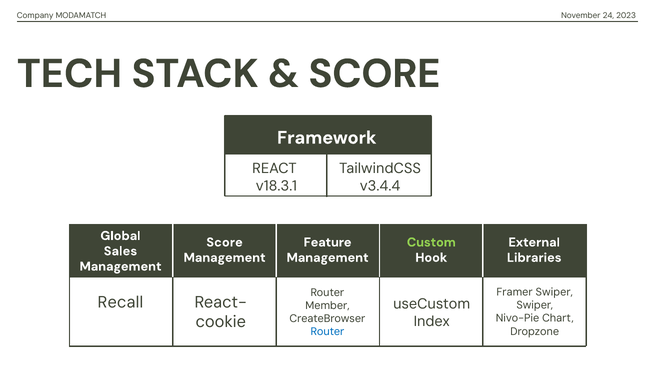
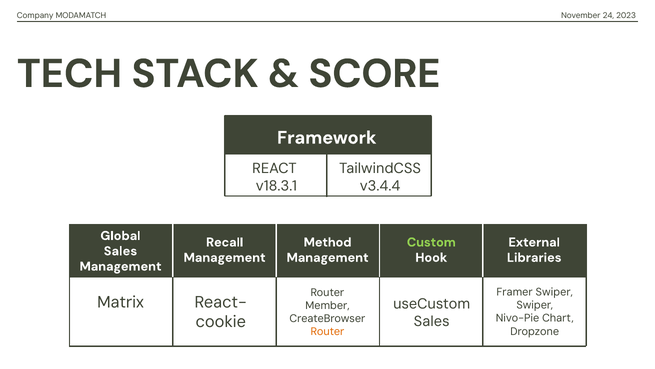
Score at (225, 242): Score -> Recall
Feature: Feature -> Method
Recall: Recall -> Matrix
Index at (432, 321): Index -> Sales
Router at (327, 331) colour: blue -> orange
